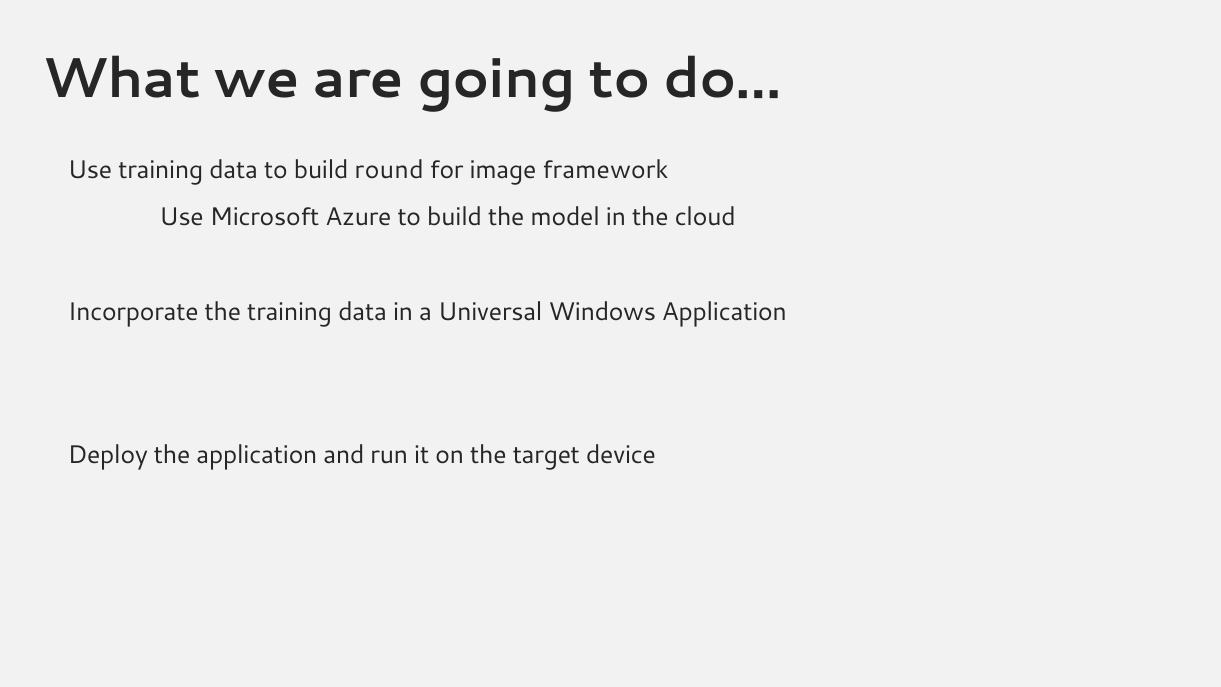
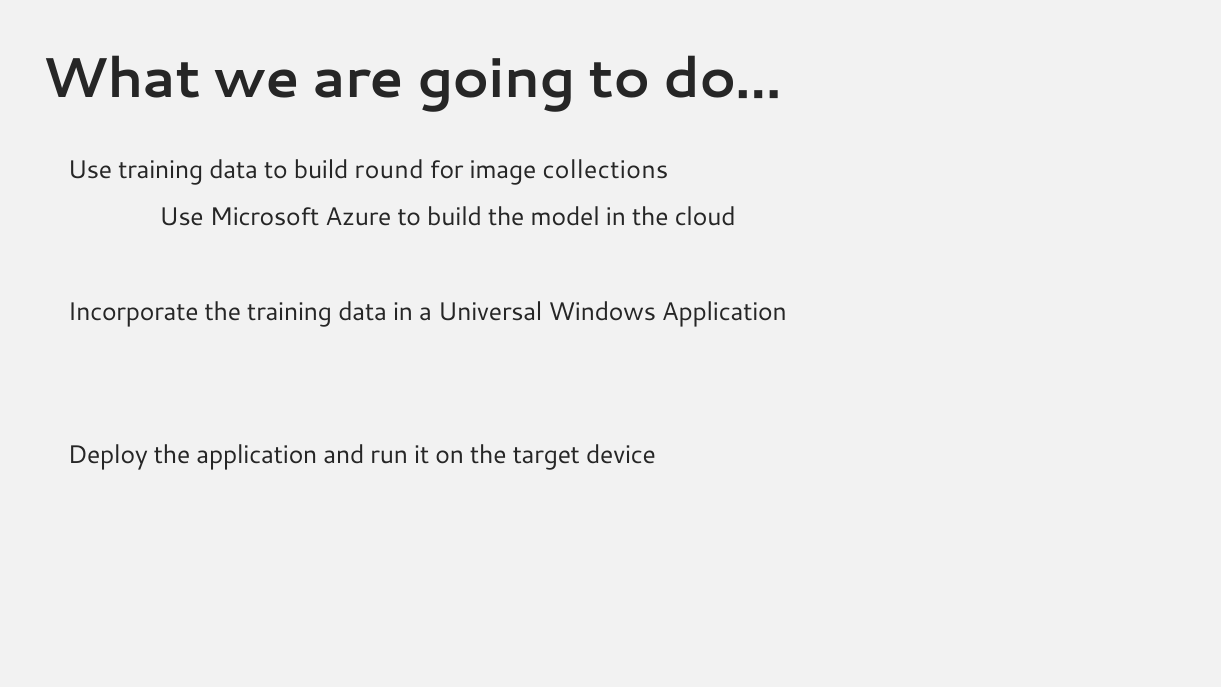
framework: framework -> collections
